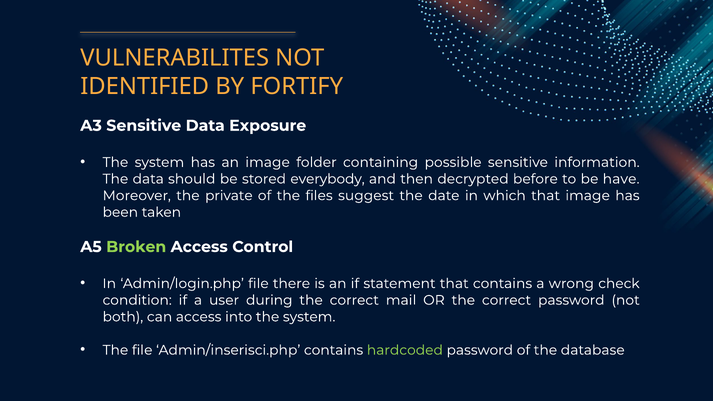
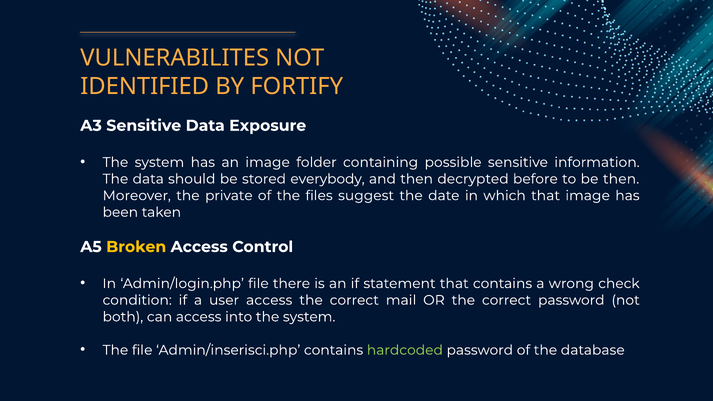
be have: have -> then
Broken colour: light green -> yellow
user during: during -> access
